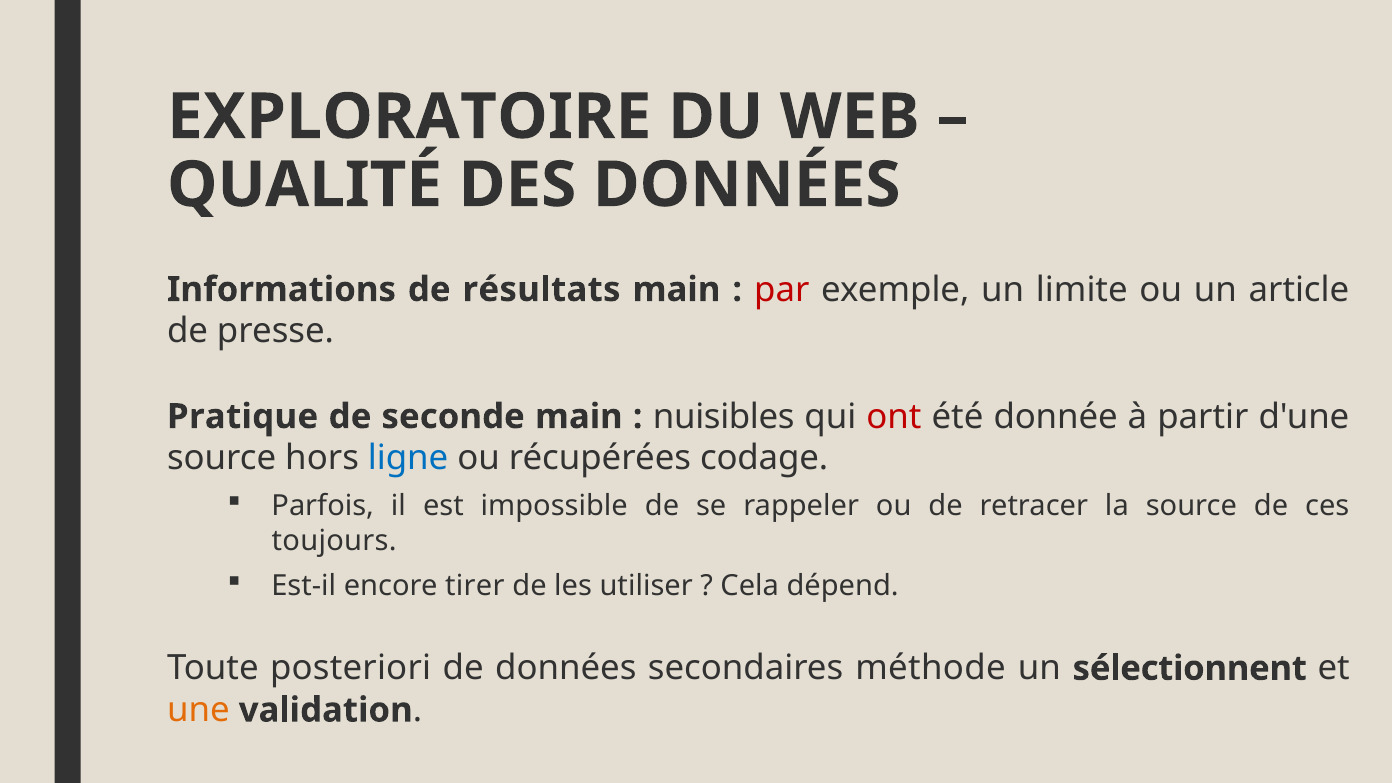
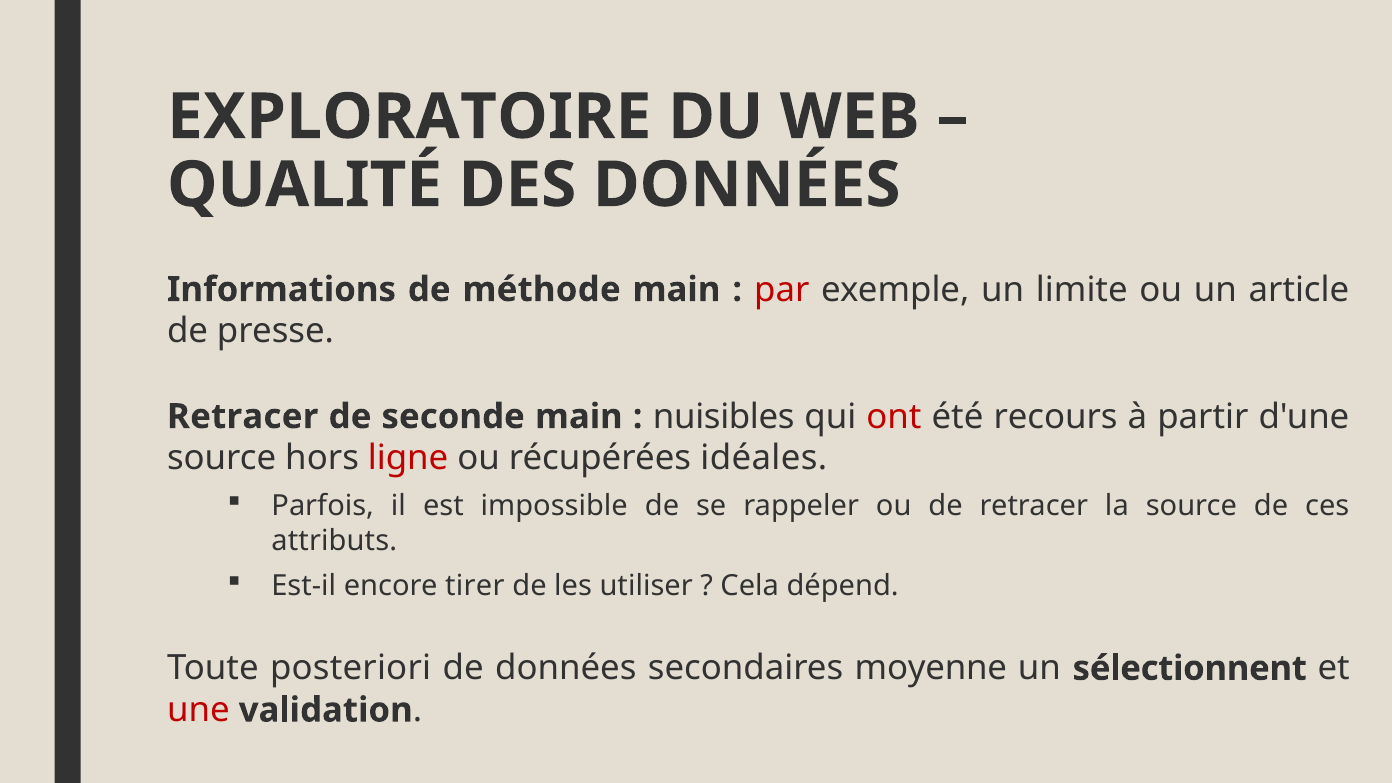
résultats: résultats -> méthode
Pratique at (243, 417): Pratique -> Retracer
donnée: donnée -> recours
ligne colour: blue -> red
codage: codage -> idéales
toujours: toujours -> attributs
méthode: méthode -> moyenne
une colour: orange -> red
